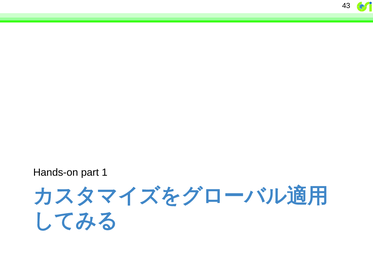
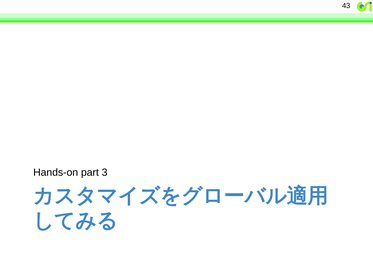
1: 1 -> 3
